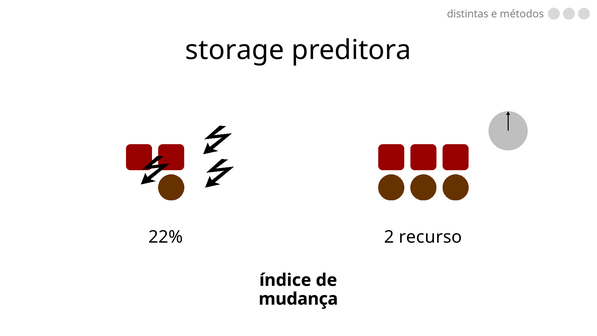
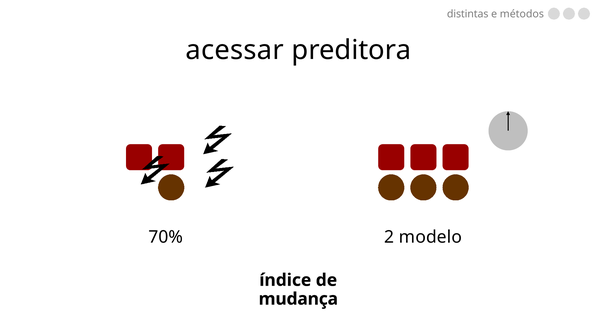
storage: storage -> acessar
22%: 22% -> 70%
recurso: recurso -> modelo
